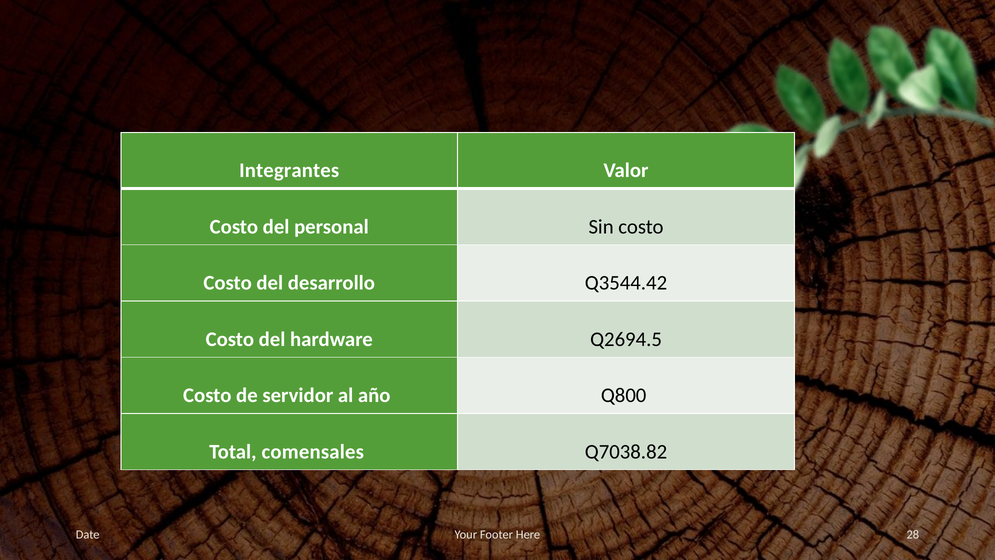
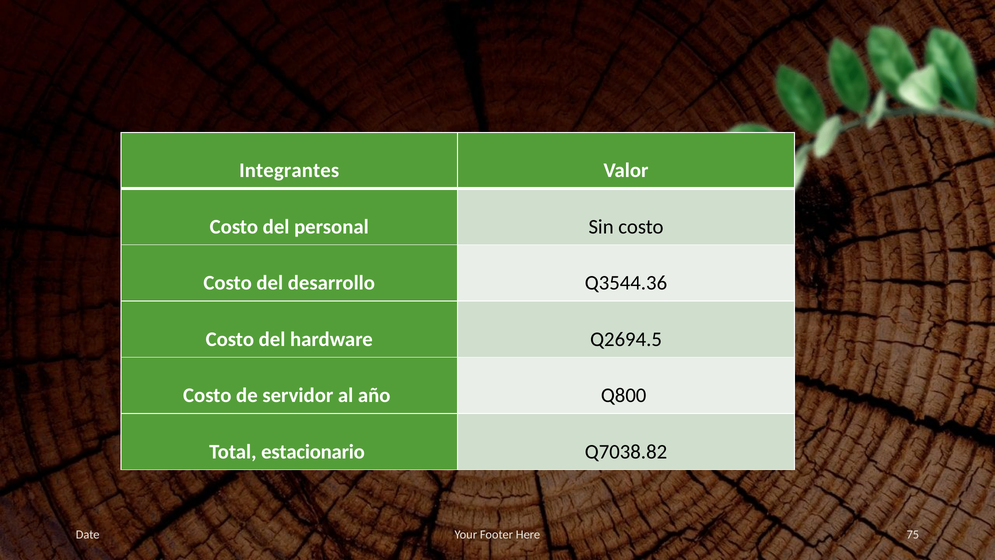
Q3544.42: Q3544.42 -> Q3544.36
comensales: comensales -> estacionario
28: 28 -> 75
